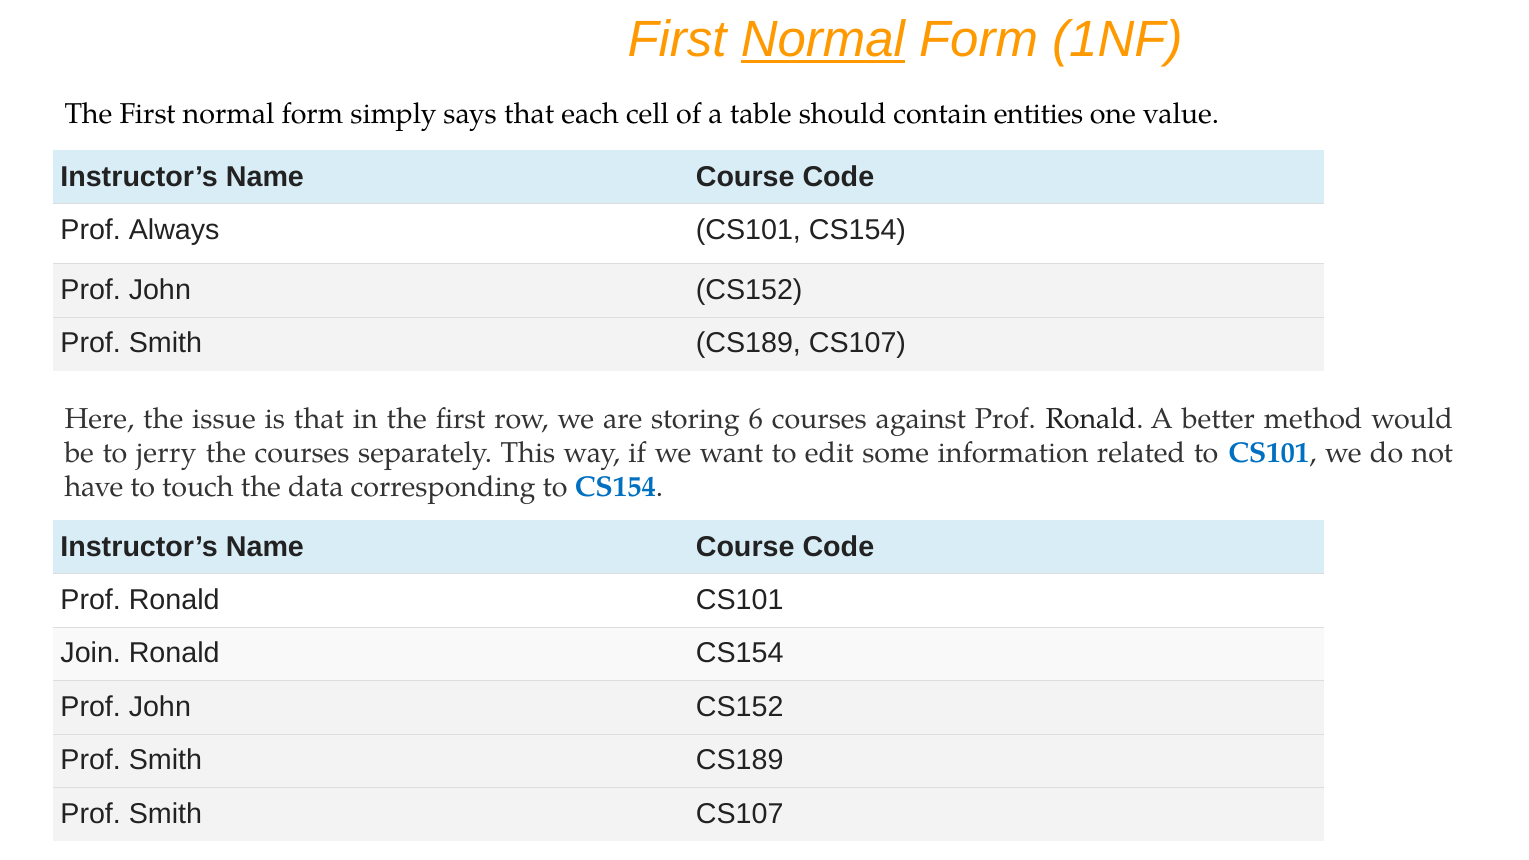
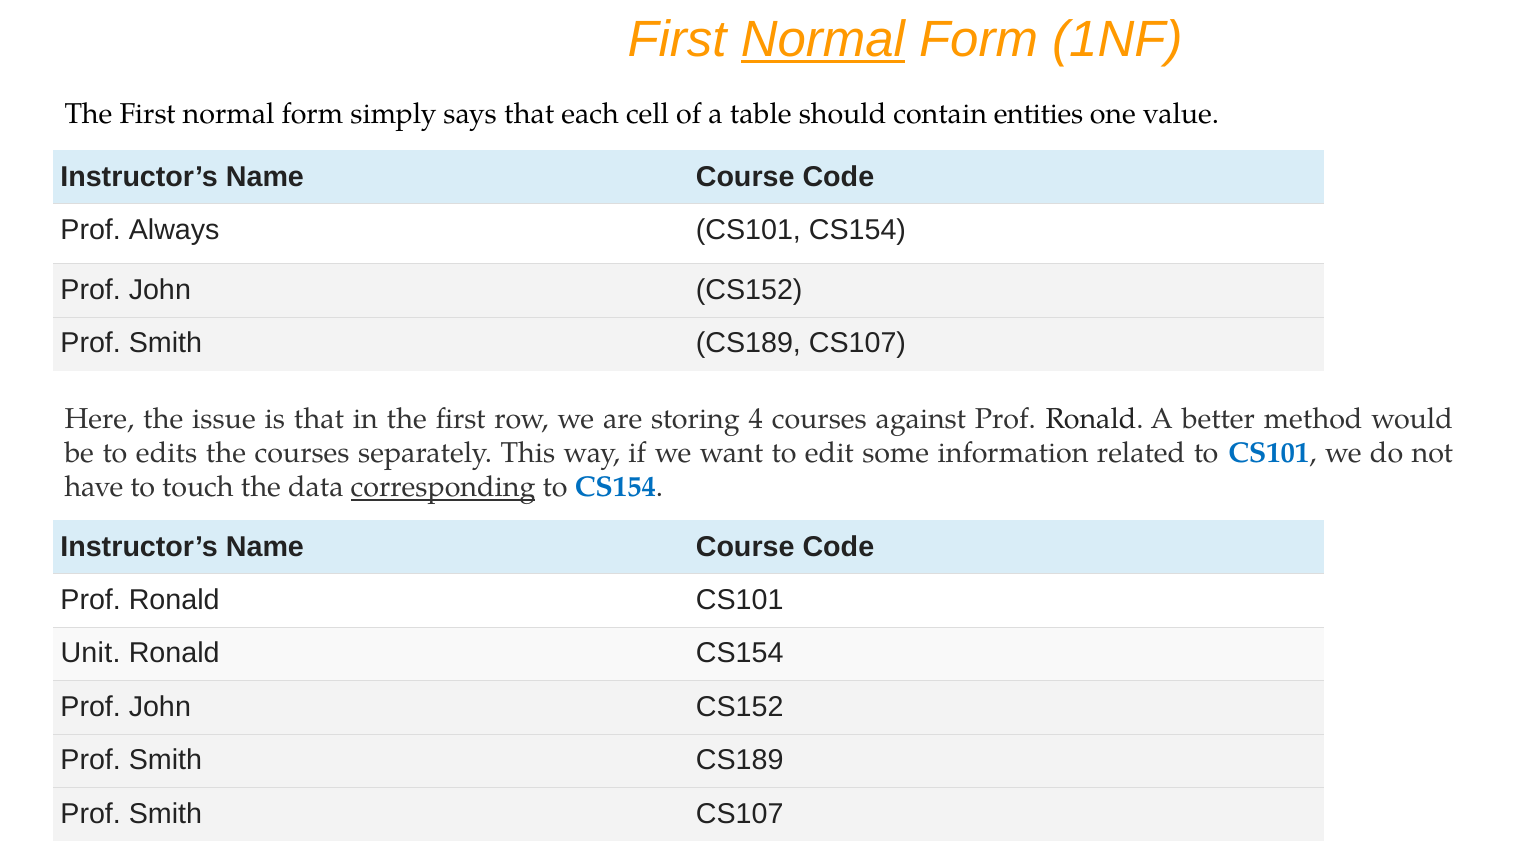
6: 6 -> 4
jerry: jerry -> edits
corresponding underline: none -> present
Join: Join -> Unit
